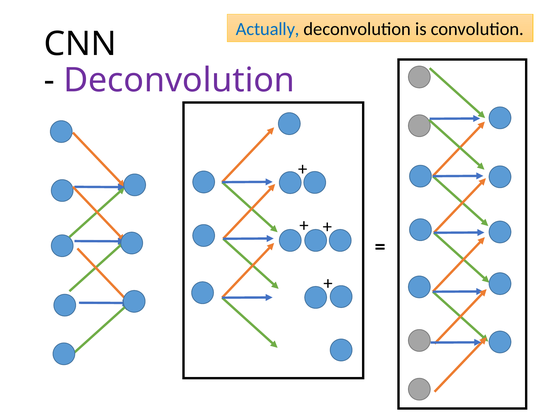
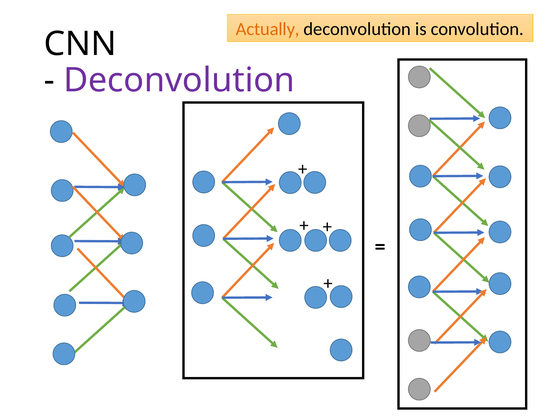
Actually colour: blue -> orange
